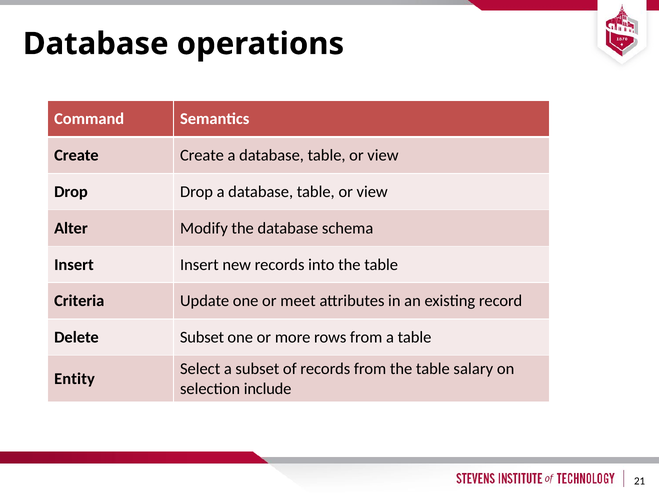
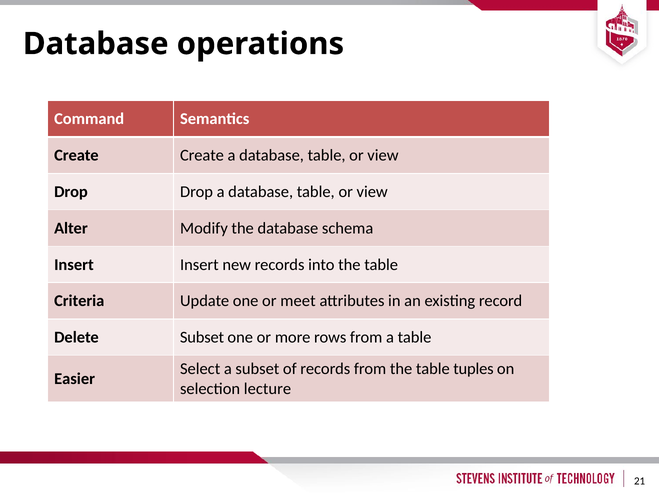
salary: salary -> tuples
Entity: Entity -> Easier
include: include -> lecture
